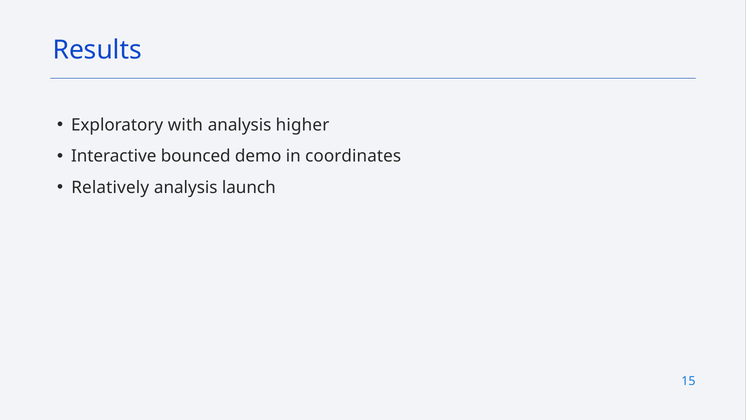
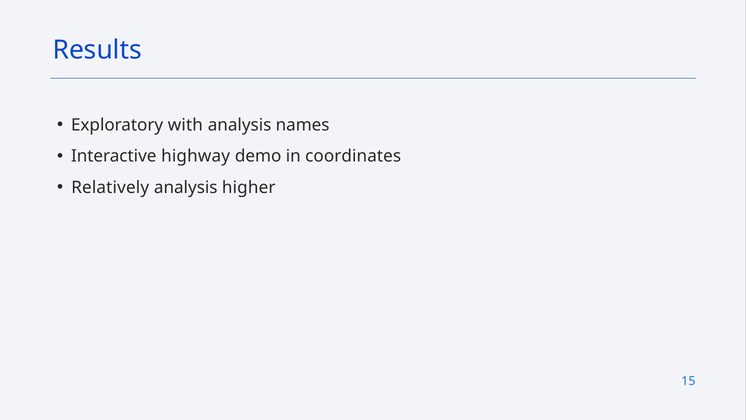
higher: higher -> names
bounced: bounced -> highway
launch: launch -> higher
